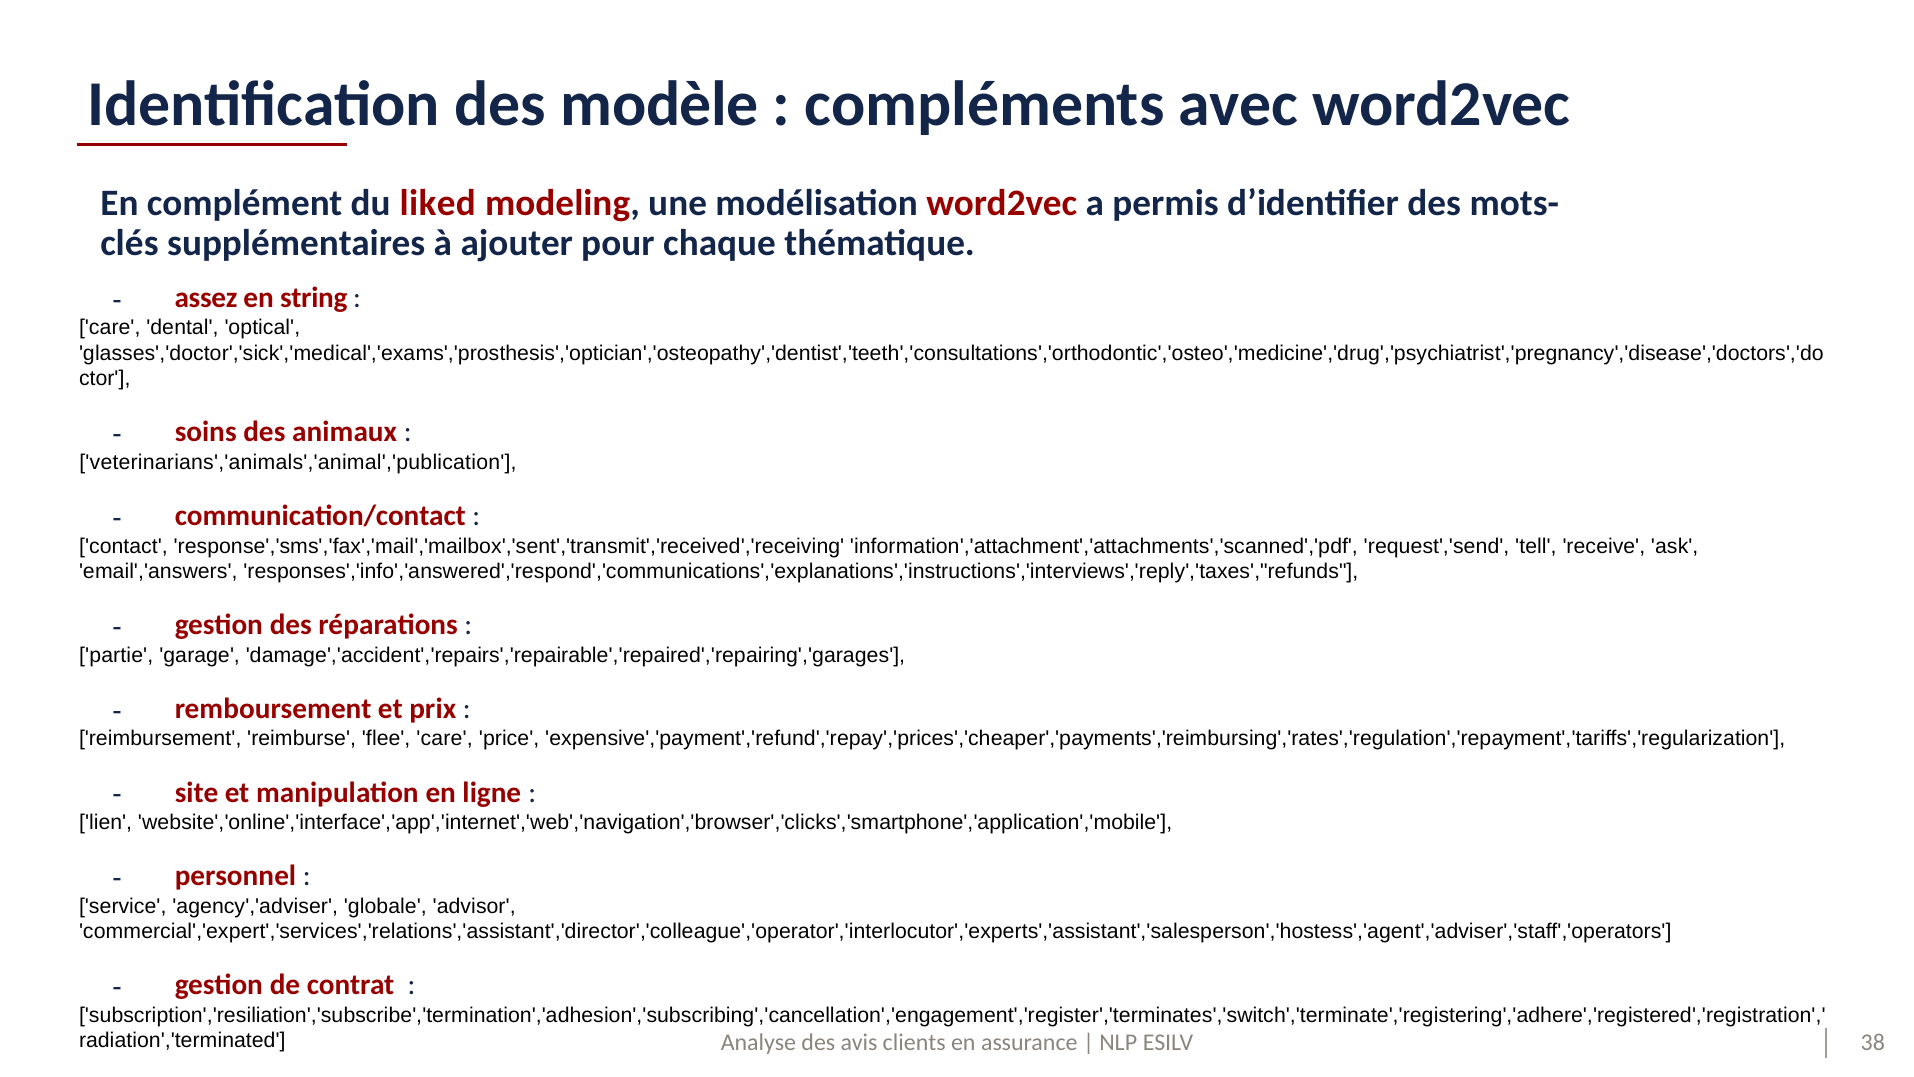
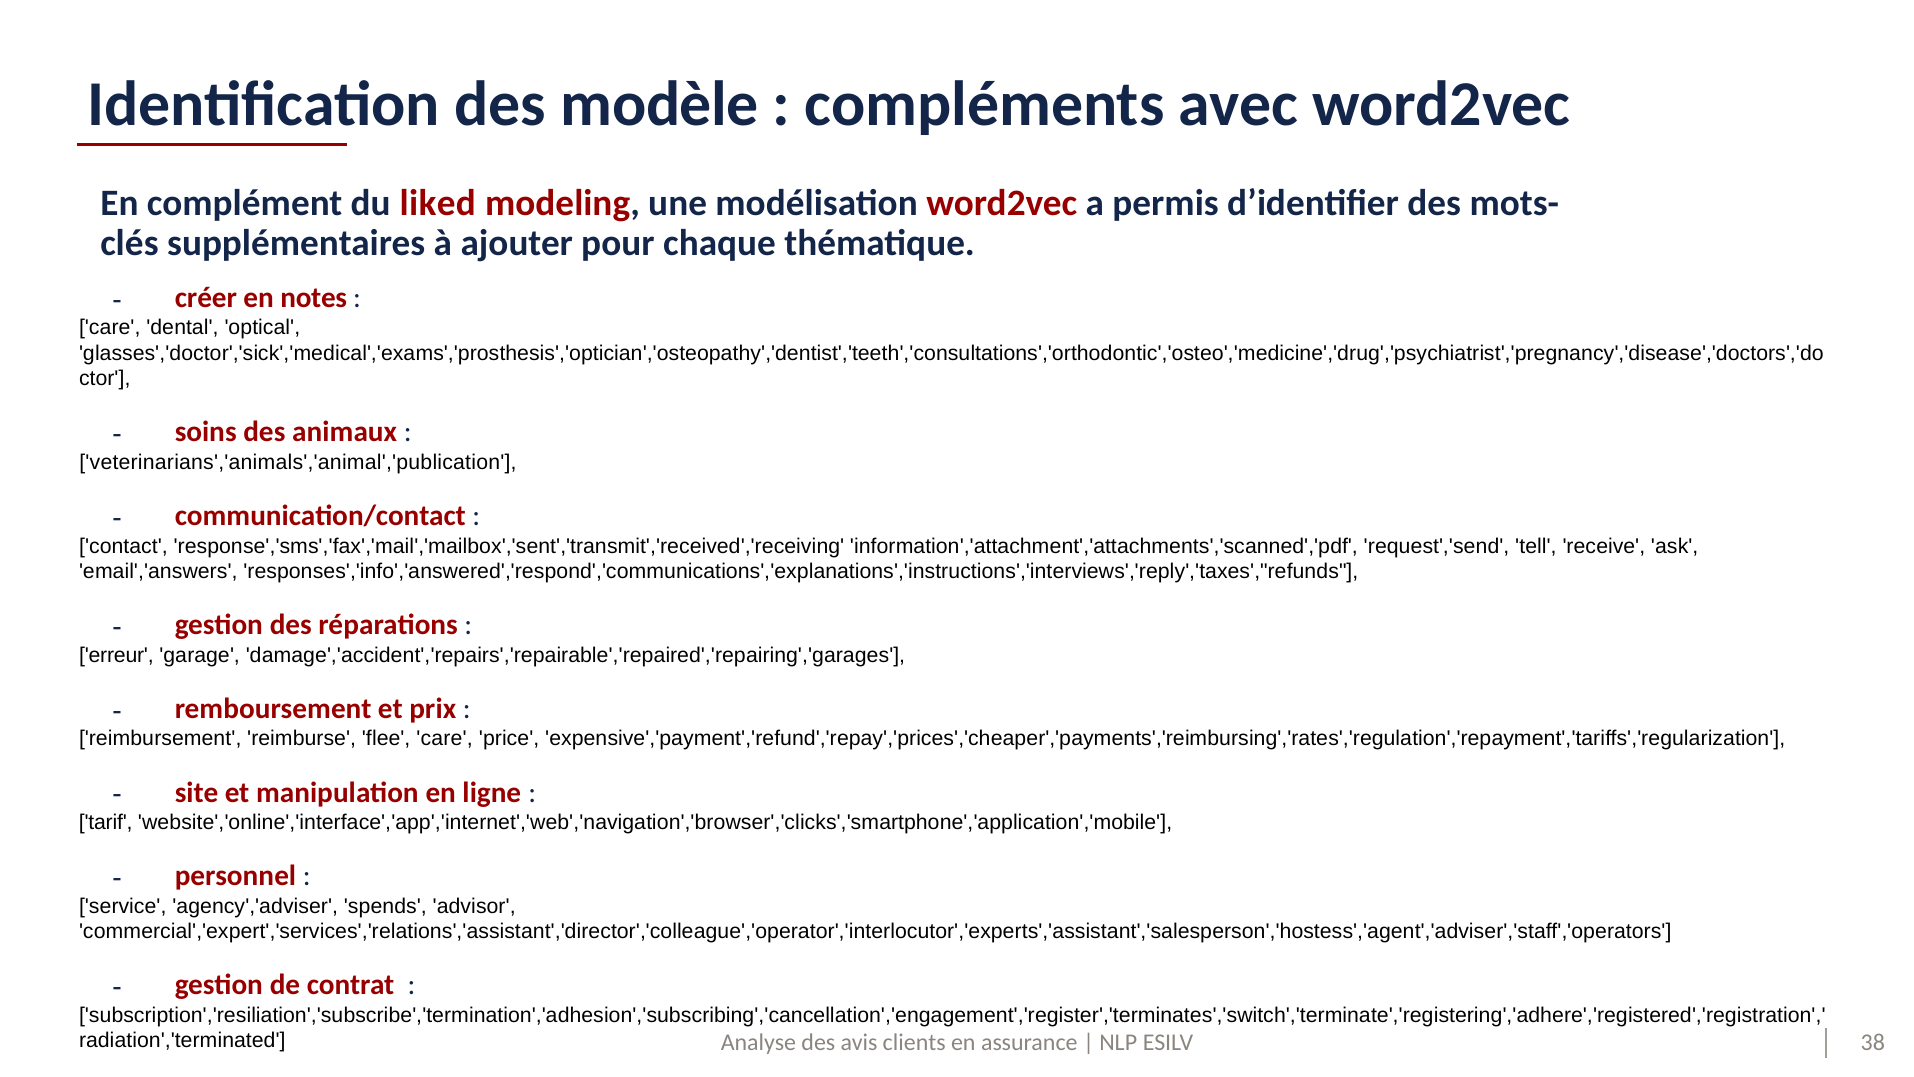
assez: assez -> créer
string: string -> notes
partie: partie -> erreur
lien: lien -> tarif
globale: globale -> spends
